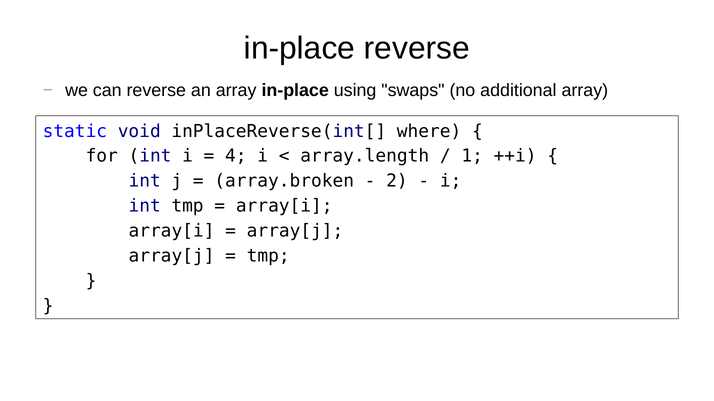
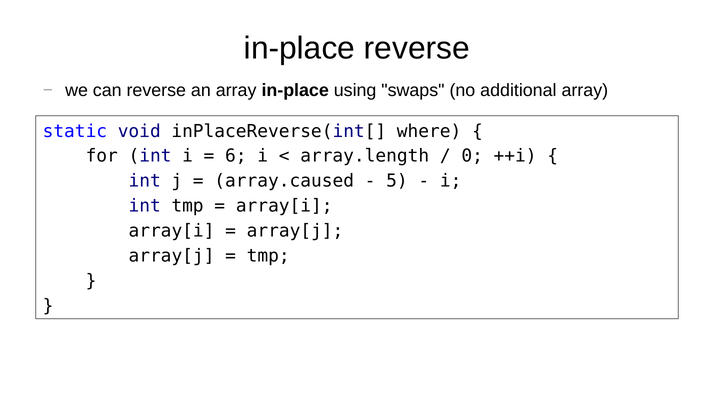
4: 4 -> 6
1: 1 -> 0
array.broken: array.broken -> array.caused
2: 2 -> 5
